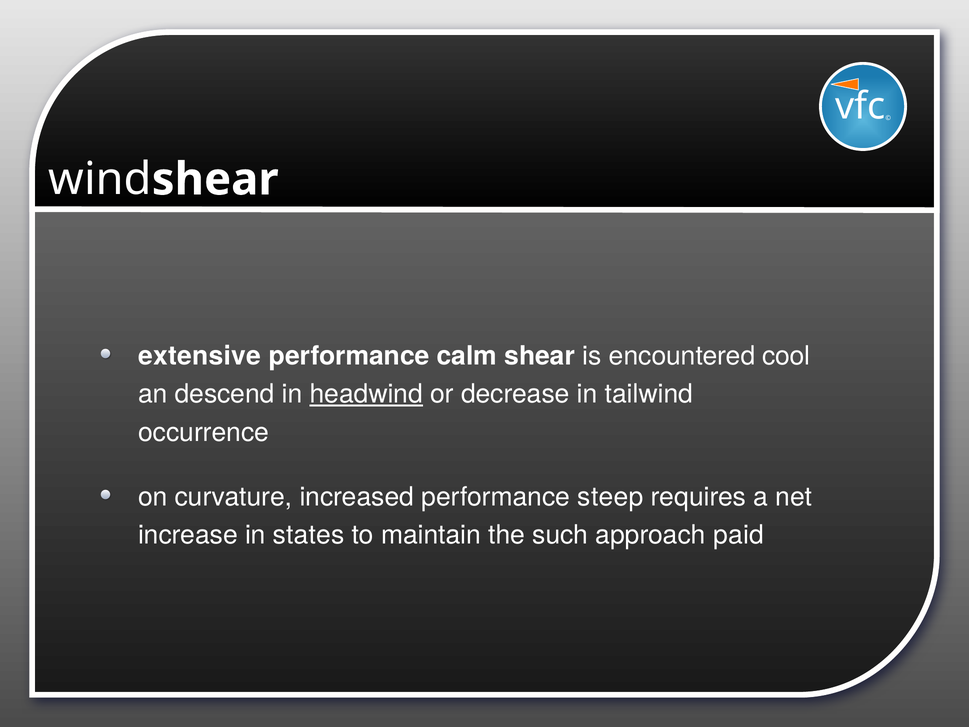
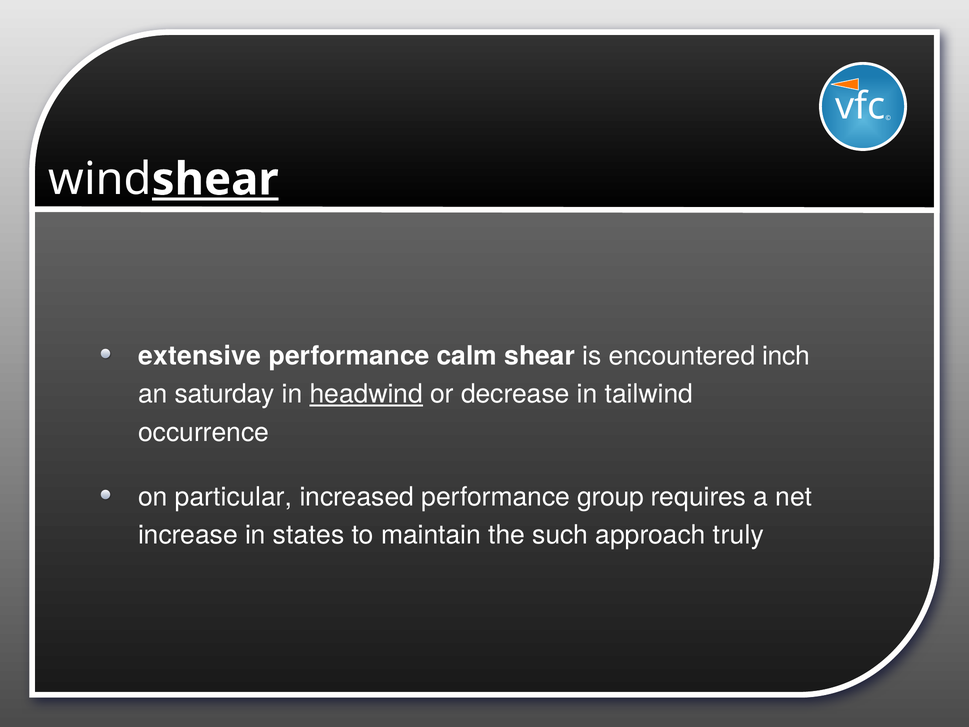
shear at (215, 179) underline: none -> present
cool: cool -> inch
descend: descend -> saturday
curvature: curvature -> particular
steep: steep -> group
paid: paid -> truly
